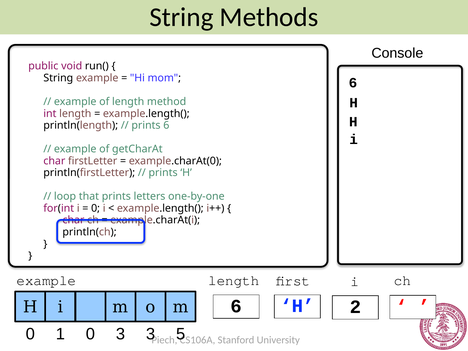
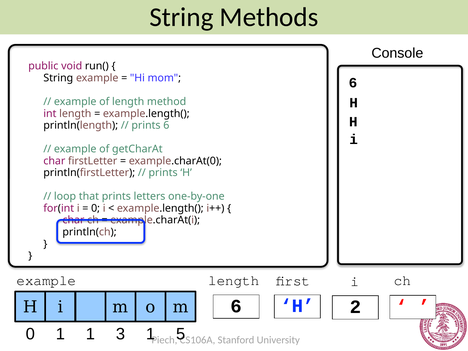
1 0: 0 -> 1
3 3: 3 -> 1
